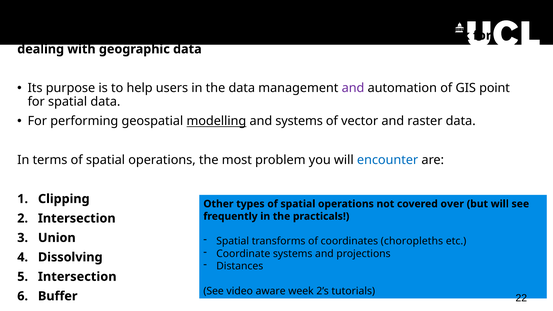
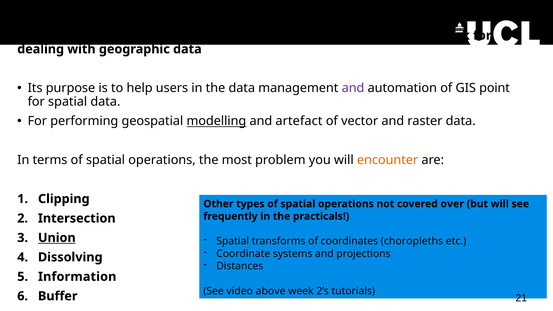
and systems: systems -> artefact
encounter colour: blue -> orange
Union underline: none -> present
Intersection at (77, 277): Intersection -> Information
aware: aware -> above
22: 22 -> 21
